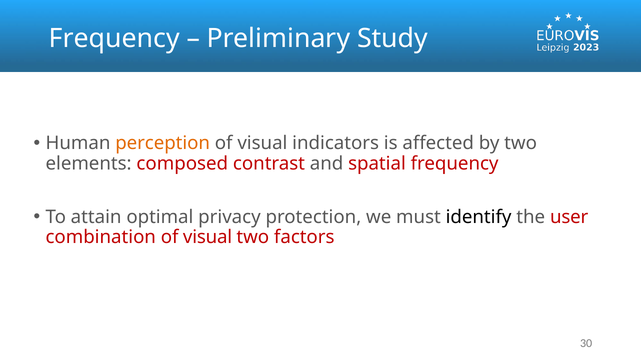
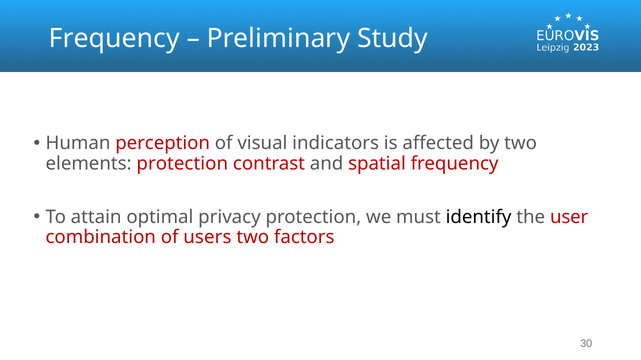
perception colour: orange -> red
elements composed: composed -> protection
combination of visual: visual -> users
